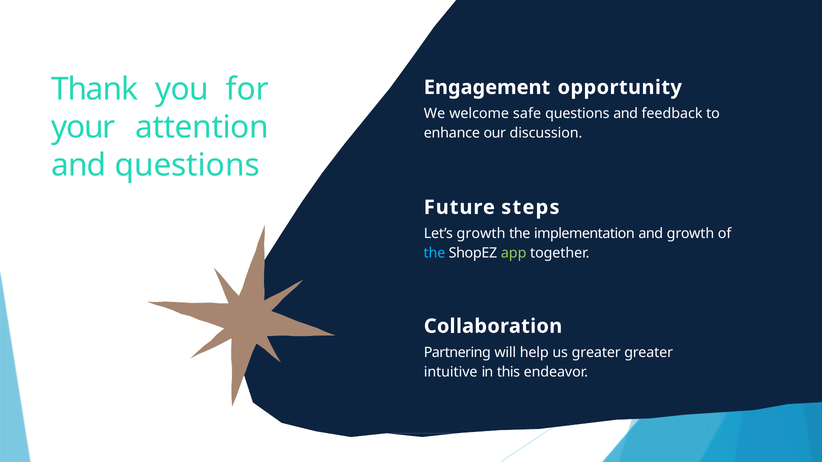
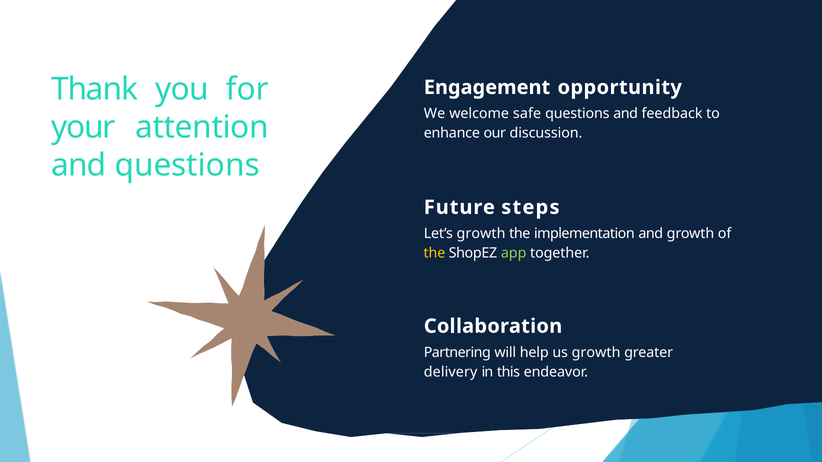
the at (434, 253) colour: light blue -> yellow
us greater: greater -> growth
intuitive: intuitive -> delivery
